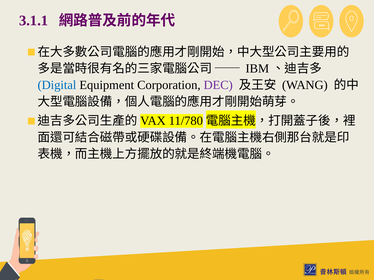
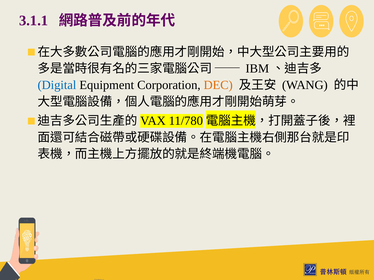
DEC colour: purple -> orange
